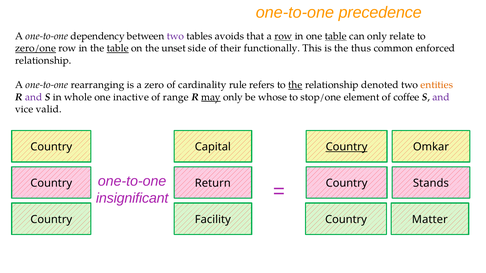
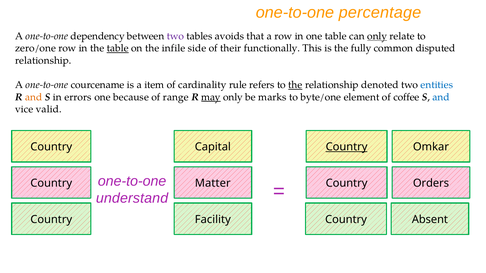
precedence: precedence -> percentage
row at (283, 36) underline: present -> none
table at (336, 36) underline: present -> none
only at (377, 36) underline: none -> present
zero/one underline: present -> none
unset: unset -> infile
thus: thus -> fully
enforced: enforced -> disputed
rearranging: rearranging -> courcename
zero: zero -> item
entities colour: orange -> blue
and at (34, 97) colour: purple -> orange
whole: whole -> errors
inactive: inactive -> because
whose: whose -> marks
stop/one: stop/one -> byte/one
and at (441, 97) colour: purple -> blue
Return: Return -> Matter
Stands: Stands -> Orders
insignificant: insignificant -> understand
Matter: Matter -> Absent
